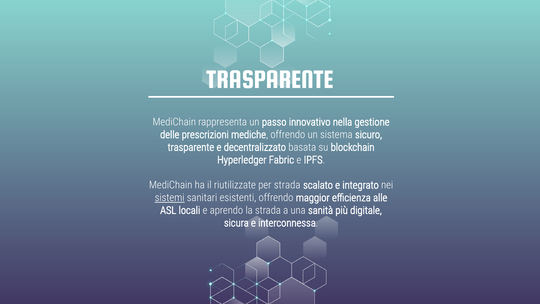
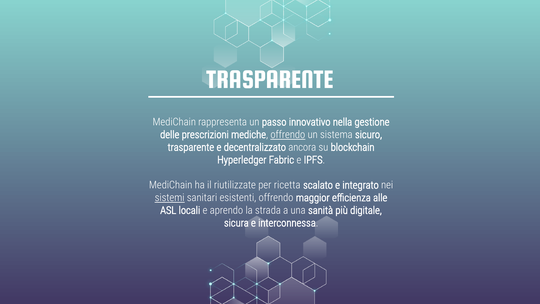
offrendo at (288, 135) underline: none -> present
basata: basata -> ancora
per strada: strada -> ricetta
